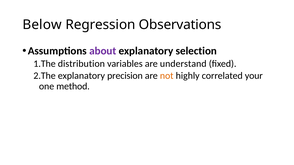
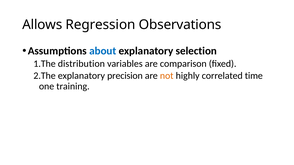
Below: Below -> Allows
about colour: purple -> blue
understand: understand -> comparison
your: your -> time
method: method -> training
